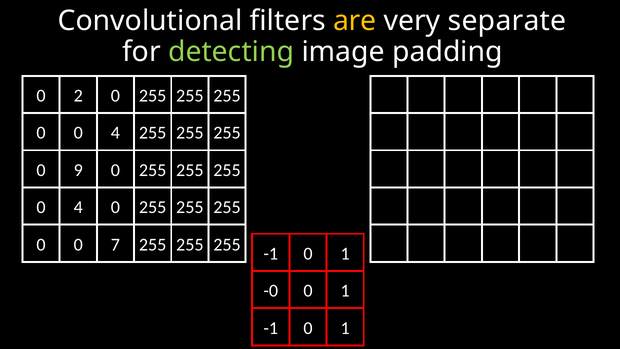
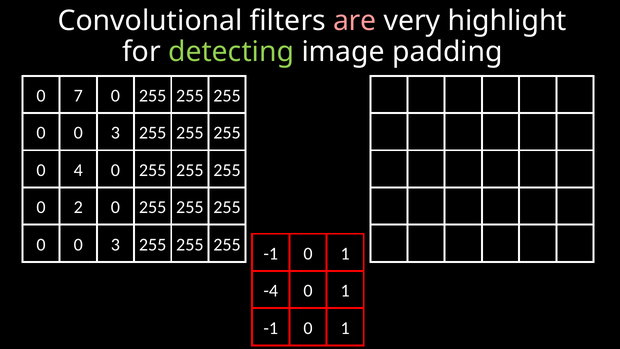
are colour: yellow -> pink
separate: separate -> highlight
2: 2 -> 7
4 at (115, 133): 4 -> 3
9: 9 -> 4
4 at (78, 207): 4 -> 2
7 at (115, 244): 7 -> 3
-0: -0 -> -4
